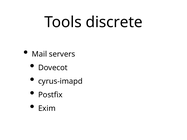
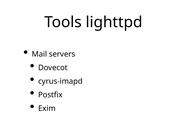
discrete: discrete -> lighttpd
